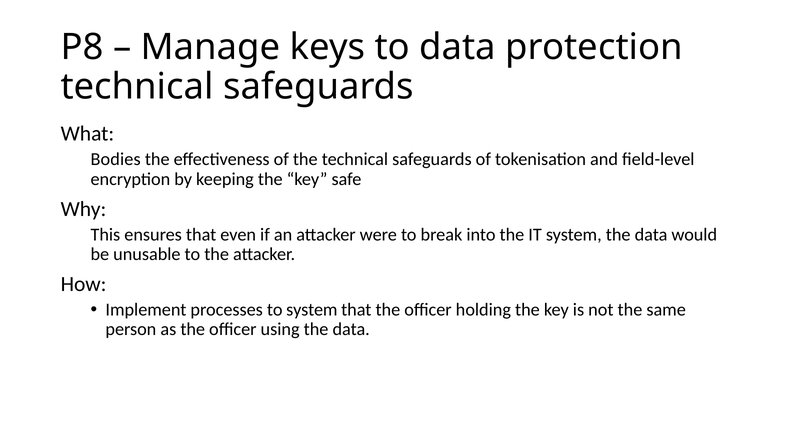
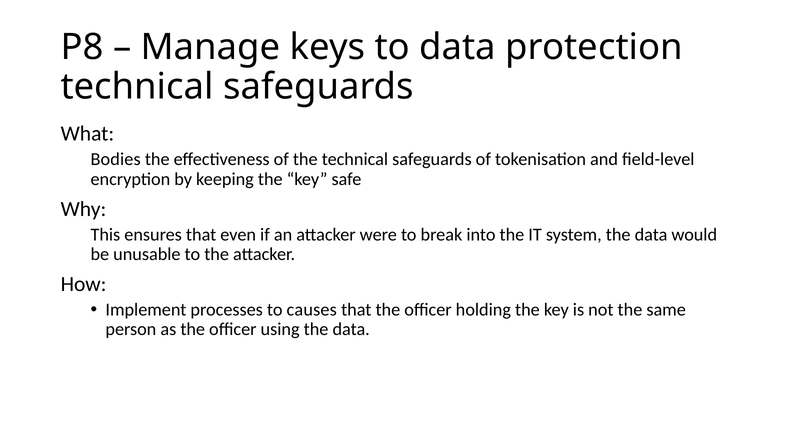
to system: system -> causes
